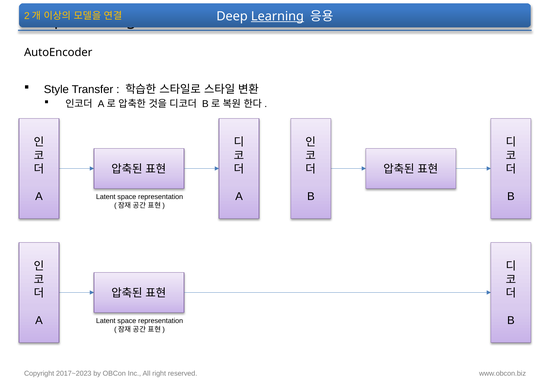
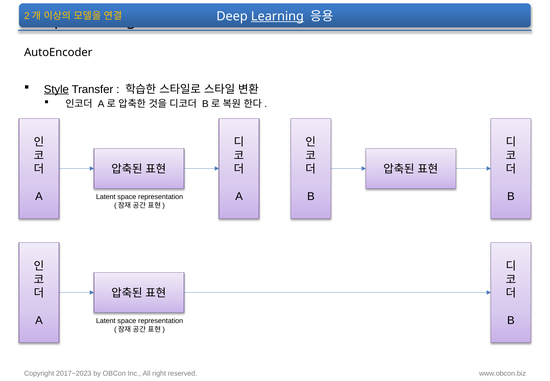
Style underline: none -> present
